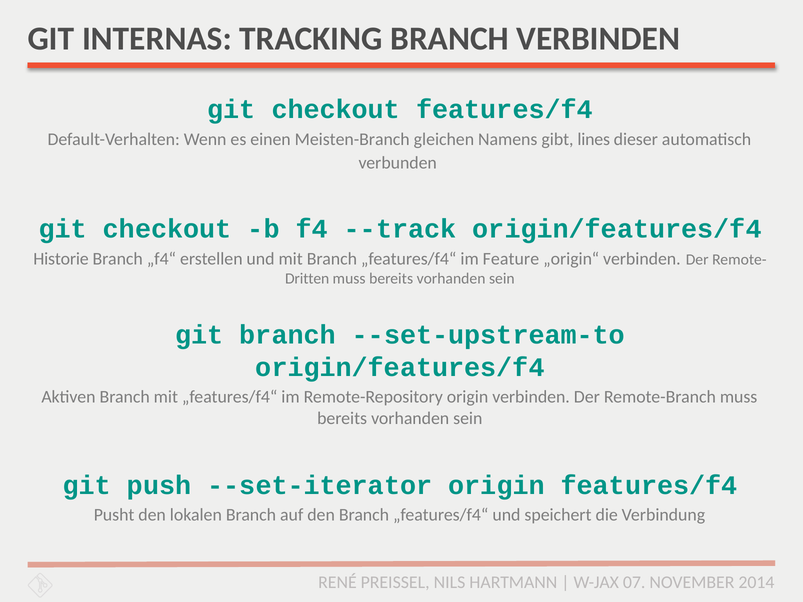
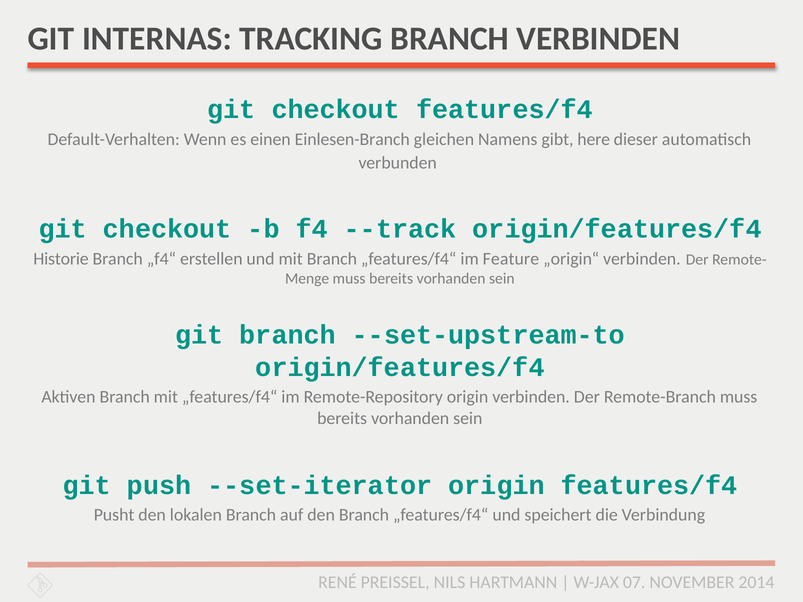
Meisten-Branch: Meisten-Branch -> Einlesen-Branch
lines: lines -> here
Dritten: Dritten -> Menge
